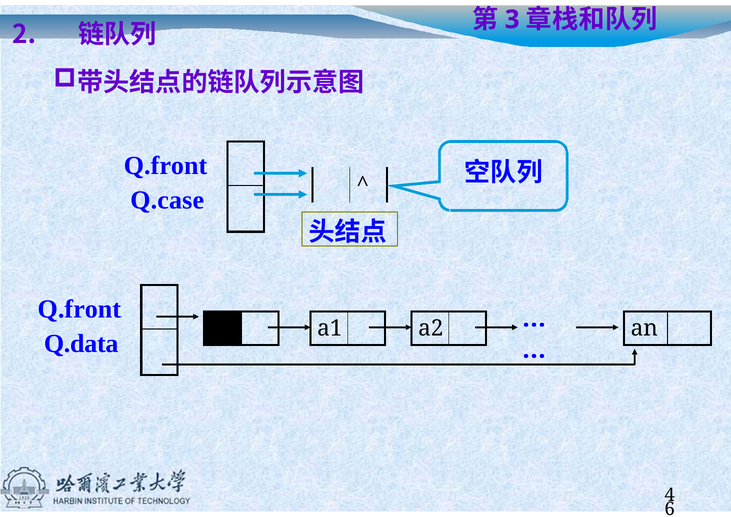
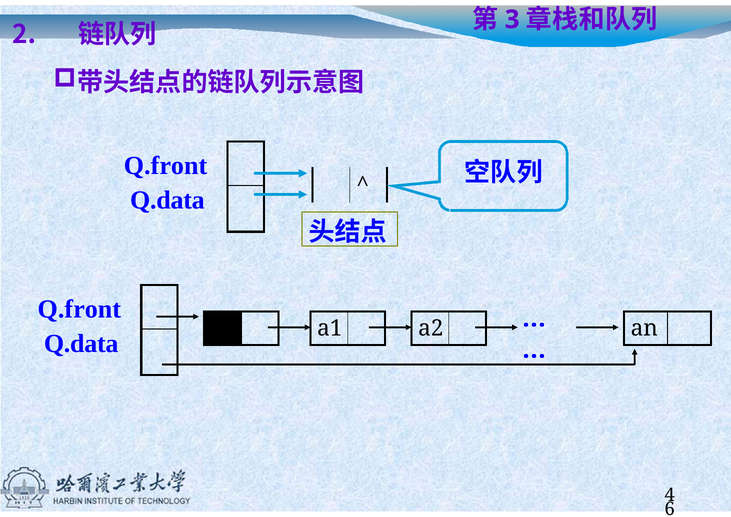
Q.case at (167, 200): Q.case -> Q.data
